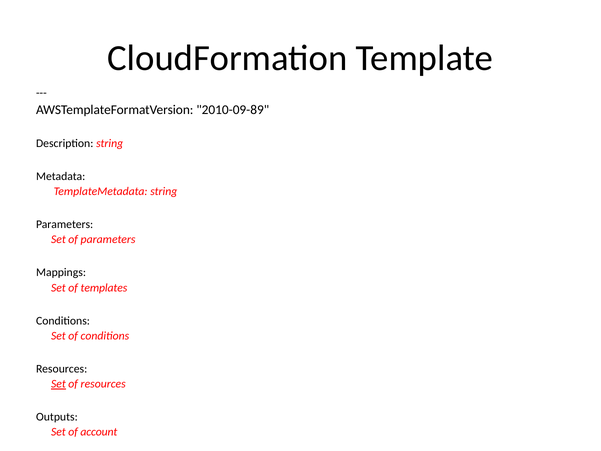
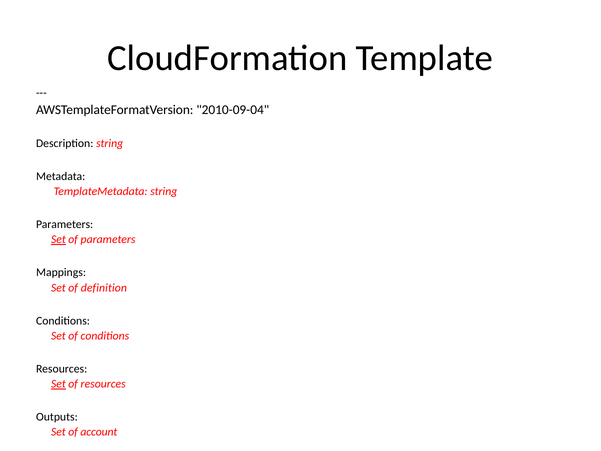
2010-09-89: 2010-09-89 -> 2010-09-04
Set at (58, 239) underline: none -> present
templates: templates -> definition
